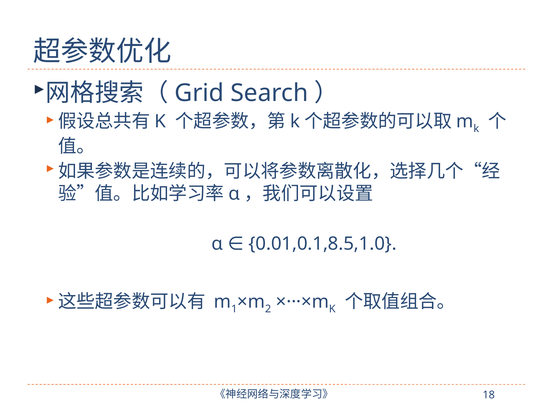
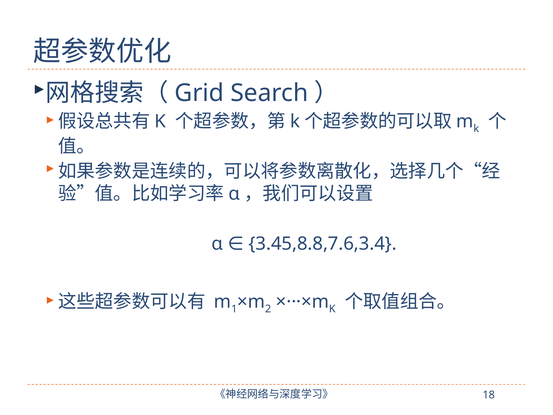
0.01,0.1,8.5,1.0: 0.01,0.1,8.5,1.0 -> 3.45,8.8,7.6,3.4
